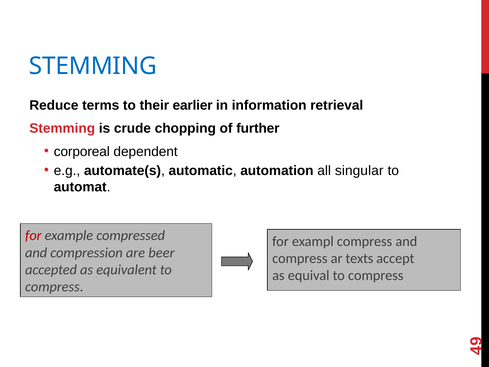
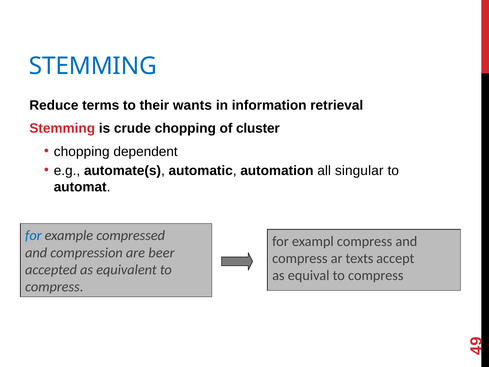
earlier: earlier -> wants
further: further -> cluster
corporeal at (82, 151): corporeal -> chopping
for at (33, 235) colour: red -> blue
